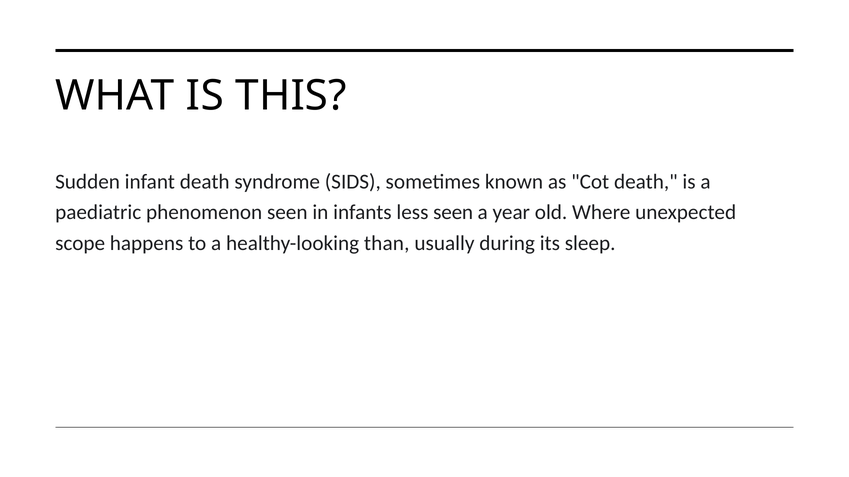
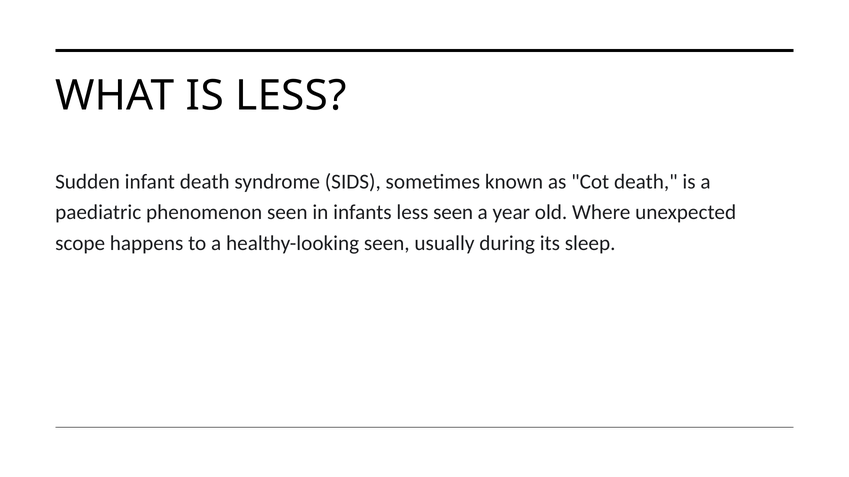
IS THIS: THIS -> LESS
healthy-looking than: than -> seen
